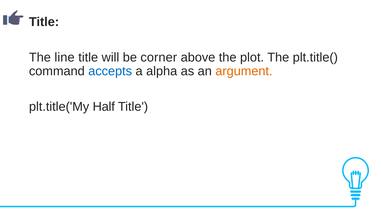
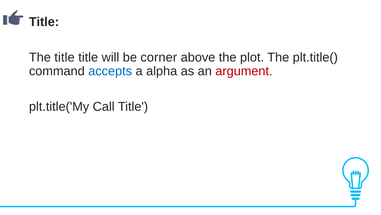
The line: line -> title
argument colour: orange -> red
Half: Half -> Call
